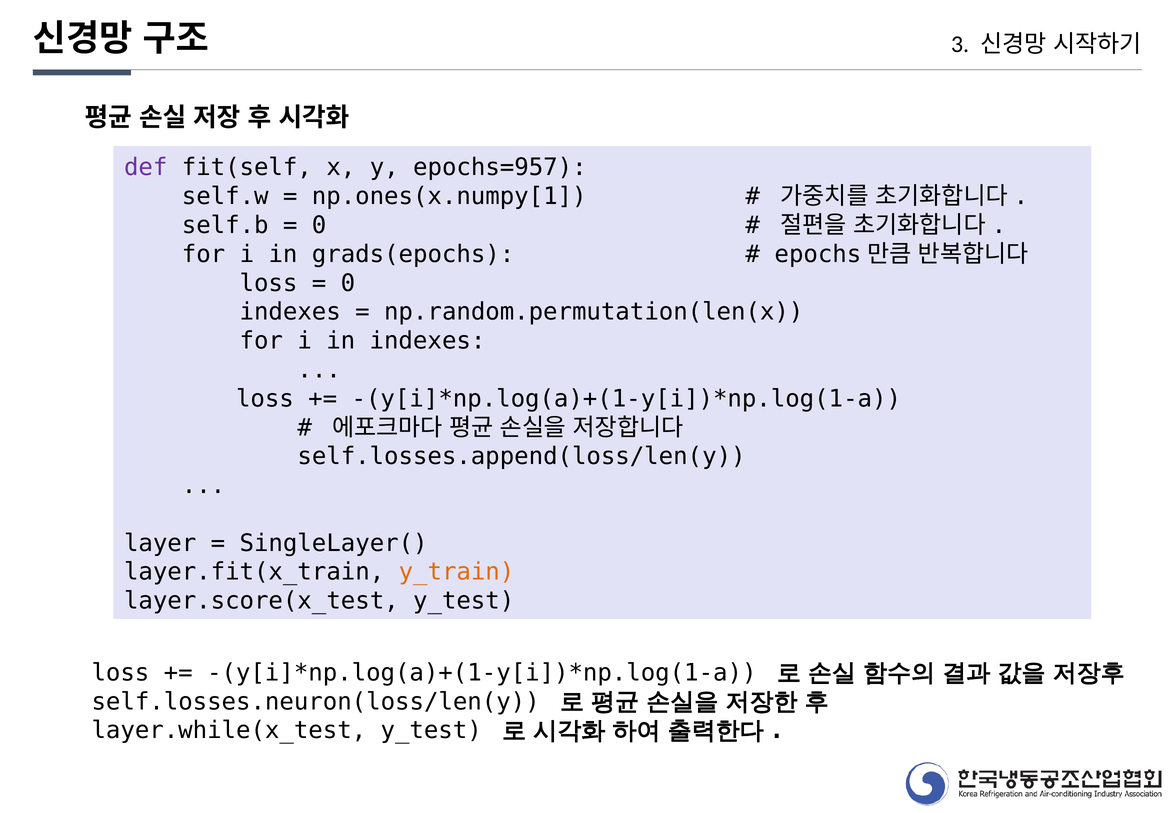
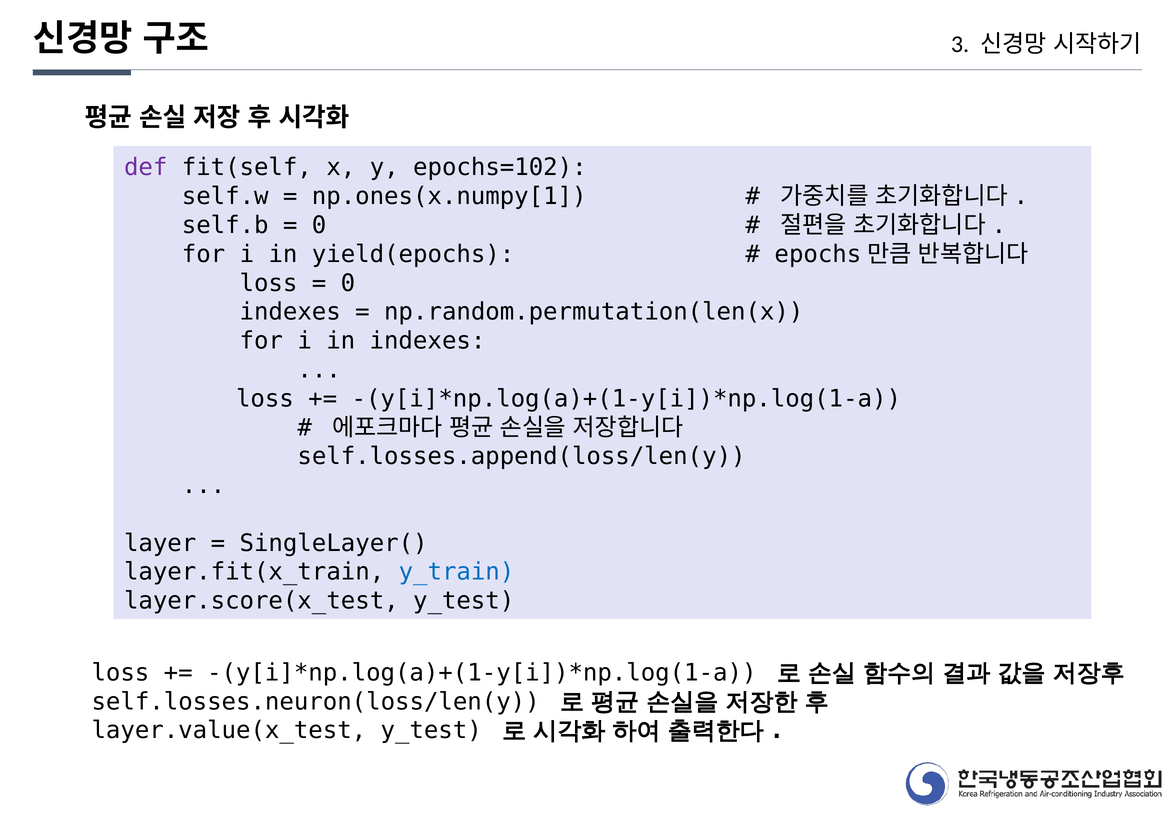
epochs=957: epochs=957 -> epochs=102
grads(epochs: grads(epochs -> yield(epochs
y_train colour: orange -> blue
layer.while(x_test: layer.while(x_test -> layer.value(x_test
